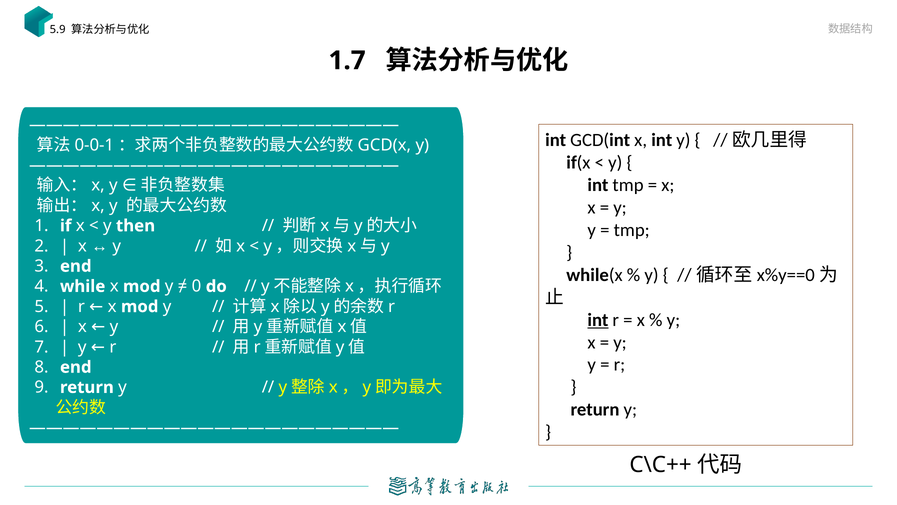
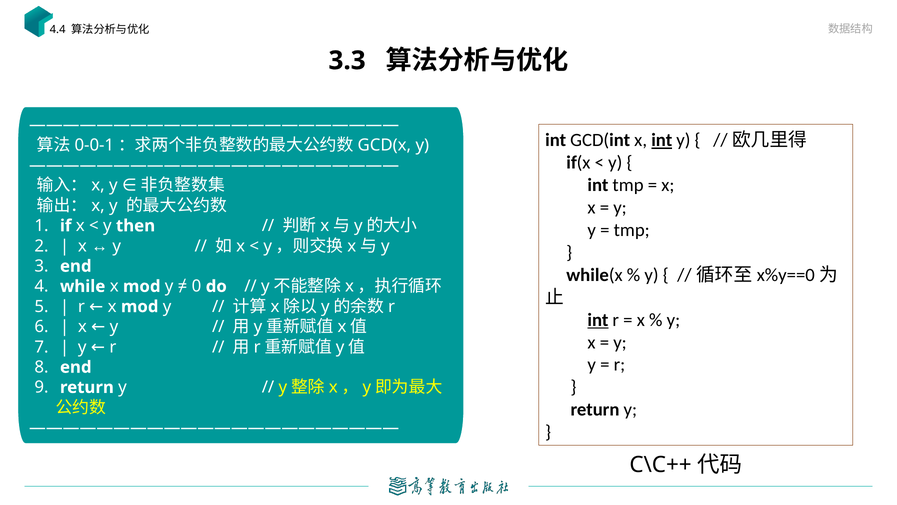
5.9: 5.9 -> 4.4
1.7: 1.7 -> 3.3
int at (662, 140) underline: none -> present
